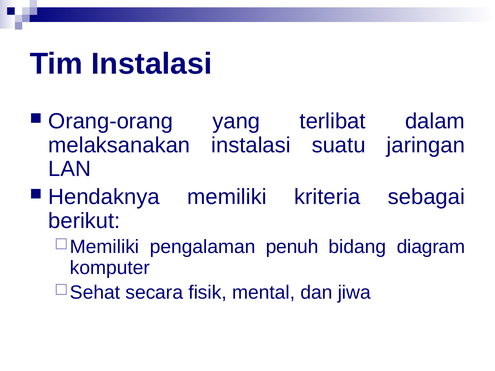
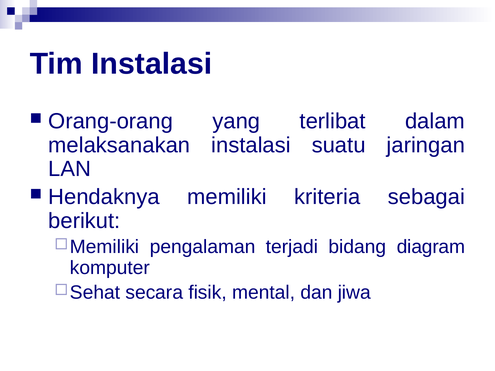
penuh: penuh -> terjadi
